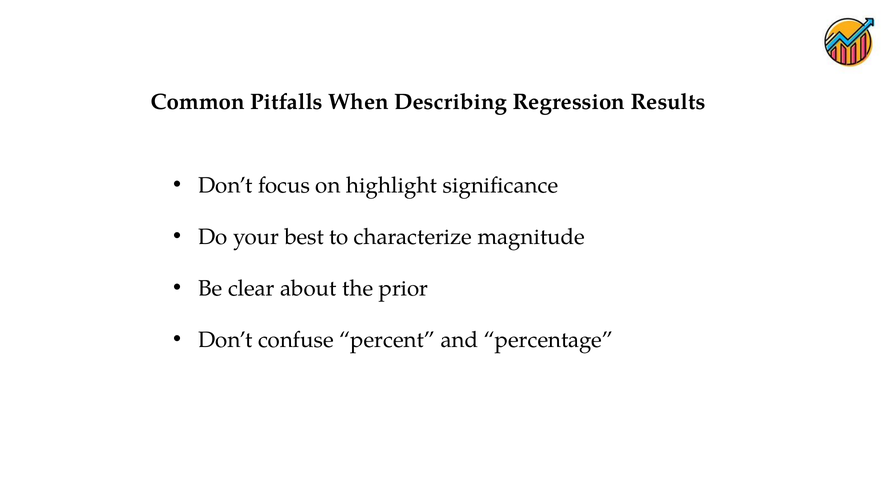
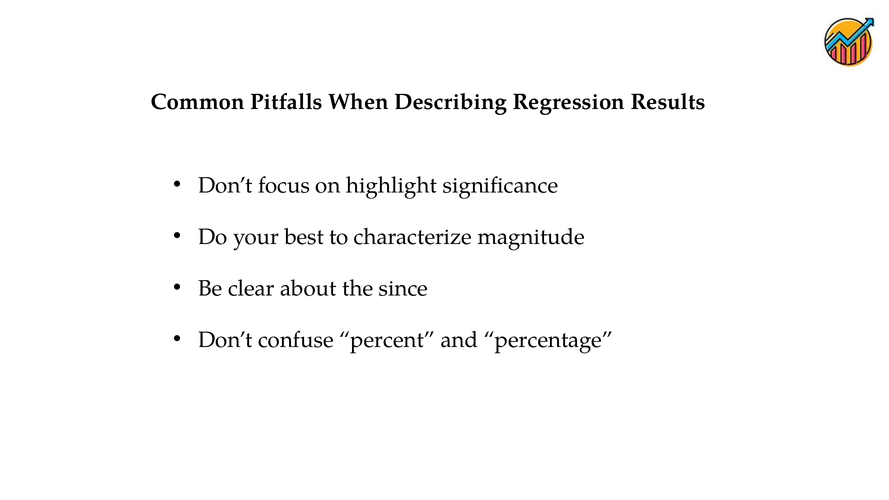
prior: prior -> since
